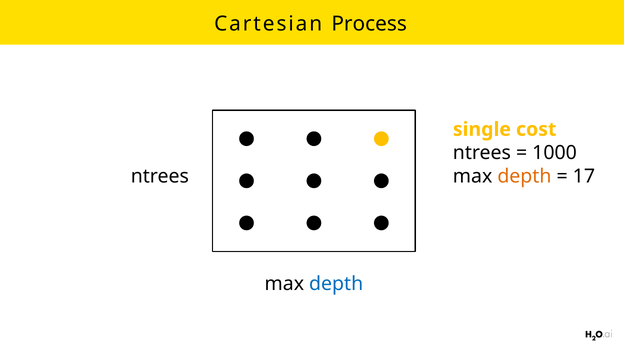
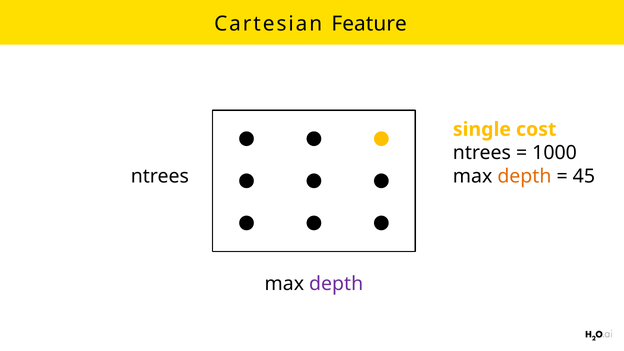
Process: Process -> Feature
17: 17 -> 45
depth at (336, 284) colour: blue -> purple
